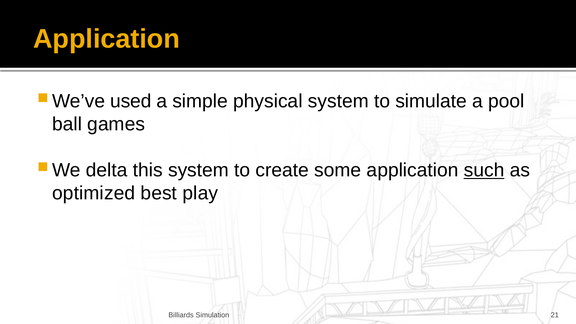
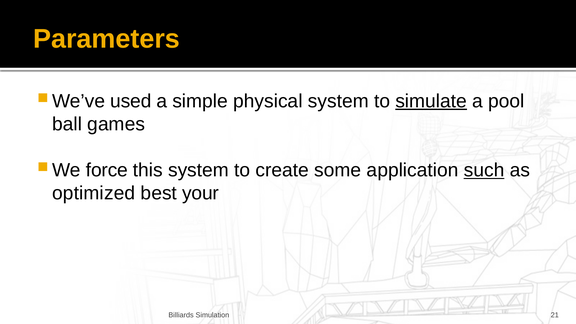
Application at (107, 39): Application -> Parameters
simulate underline: none -> present
delta: delta -> force
play: play -> your
